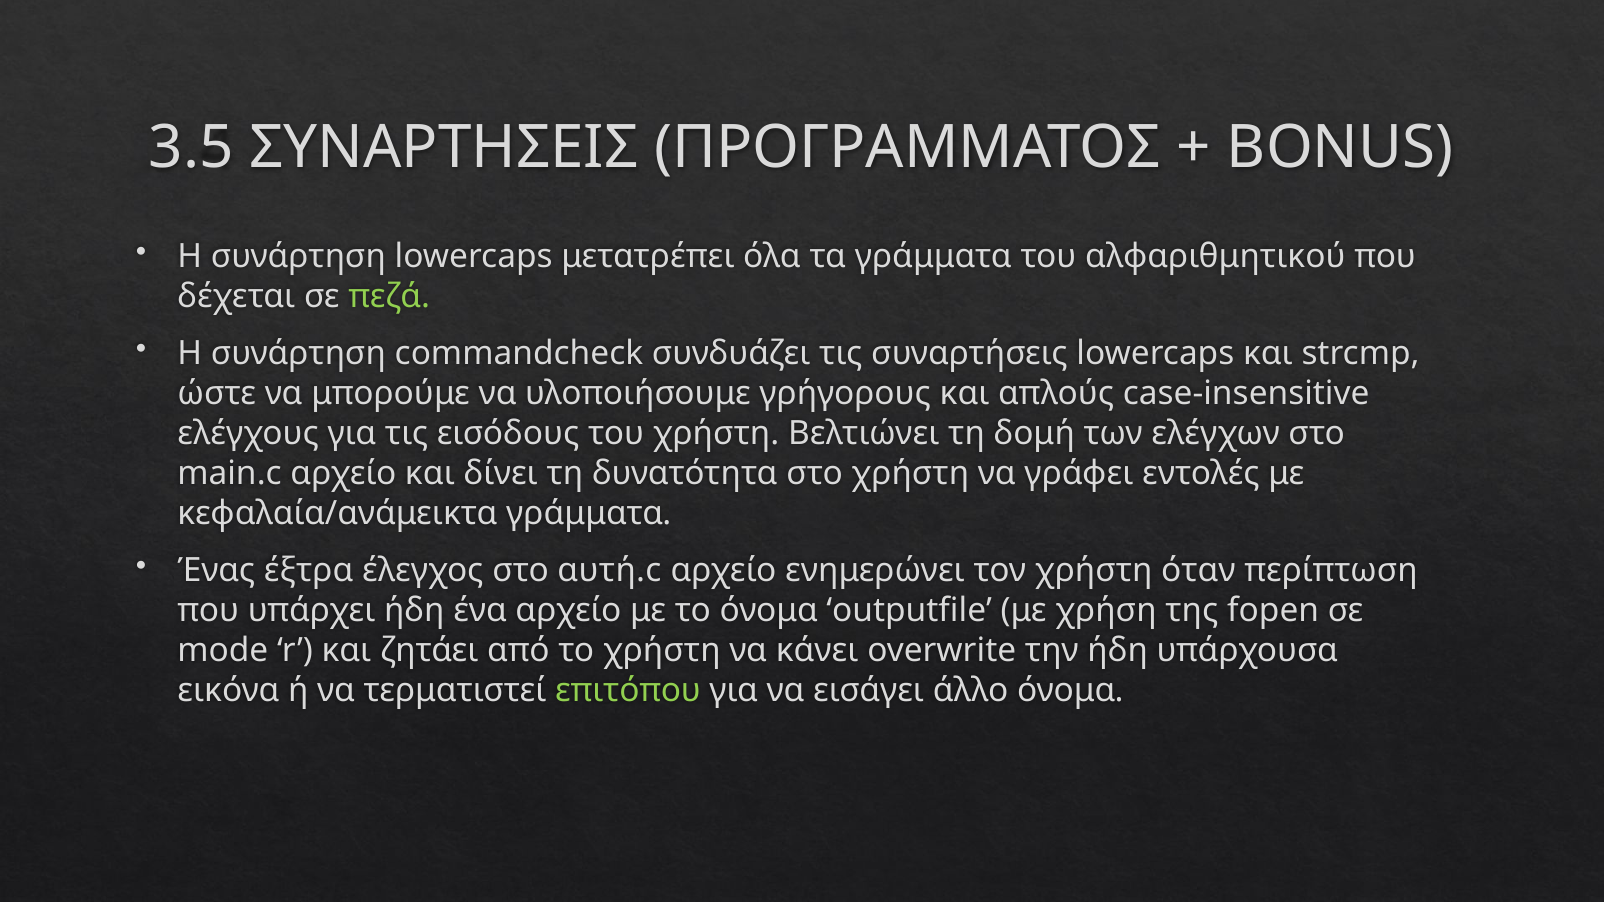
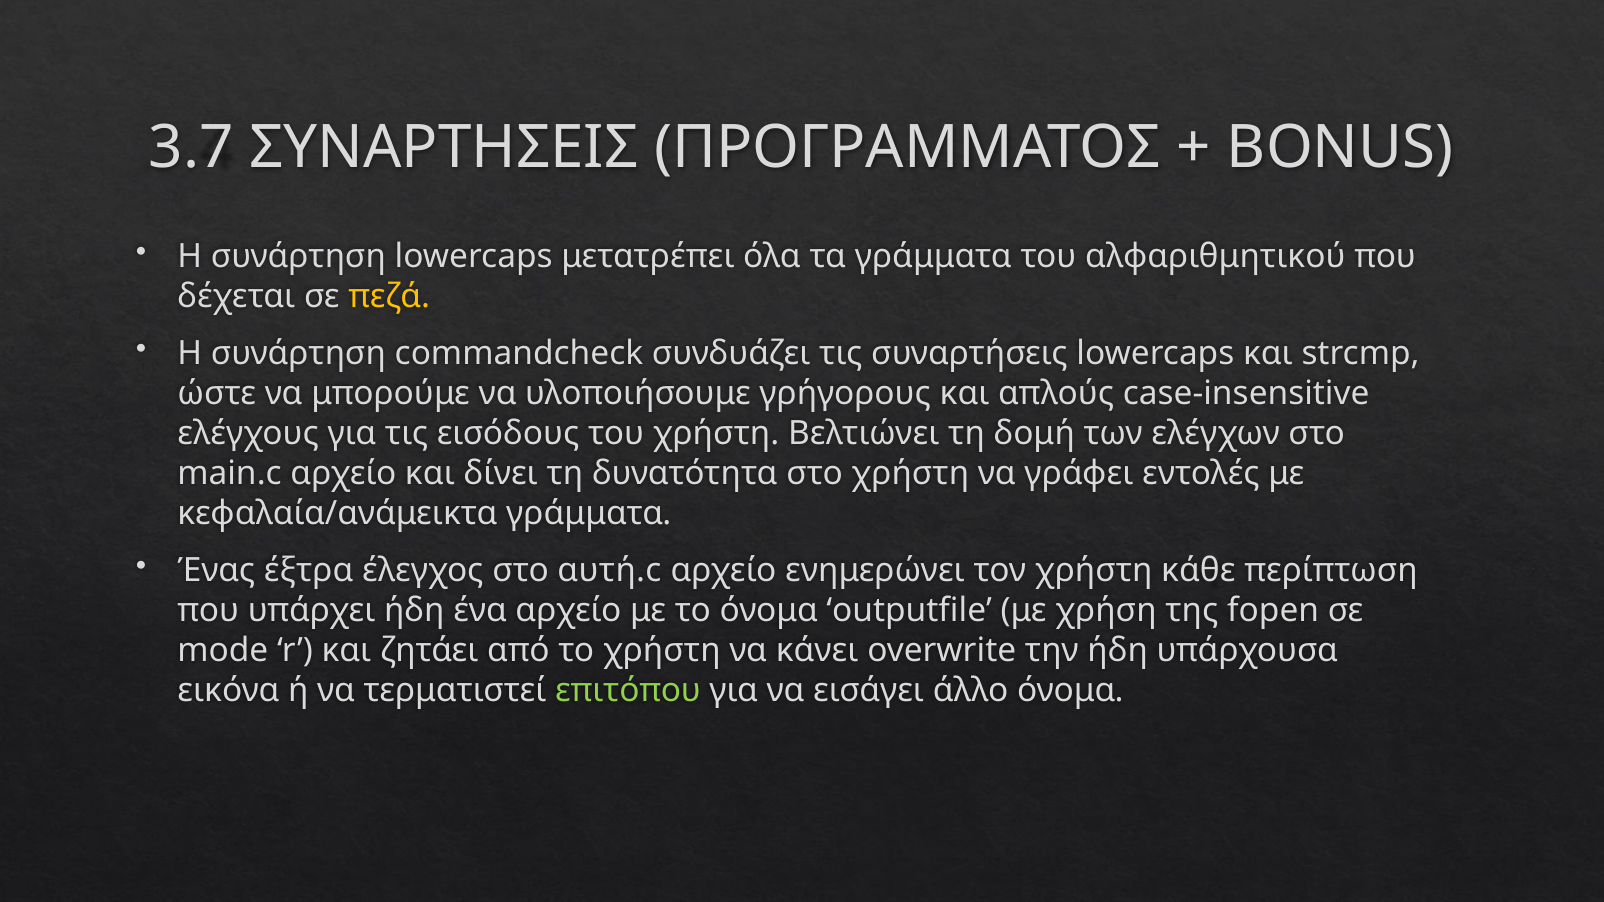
3.5: 3.5 -> 3.7
πεζά colour: light green -> yellow
όταν: όταν -> κάθε
